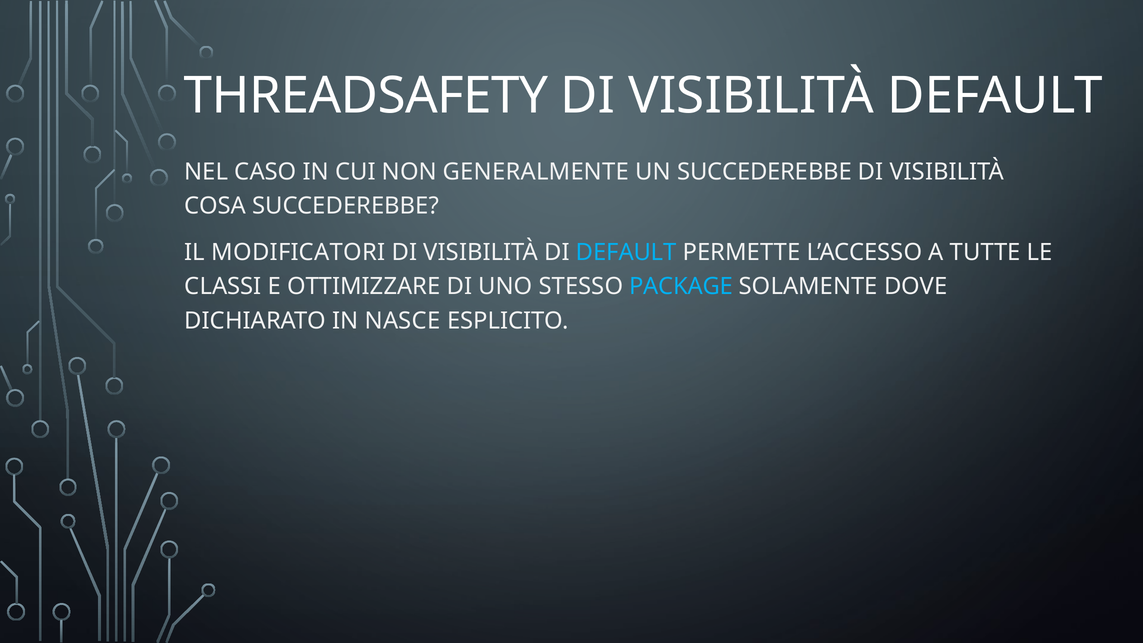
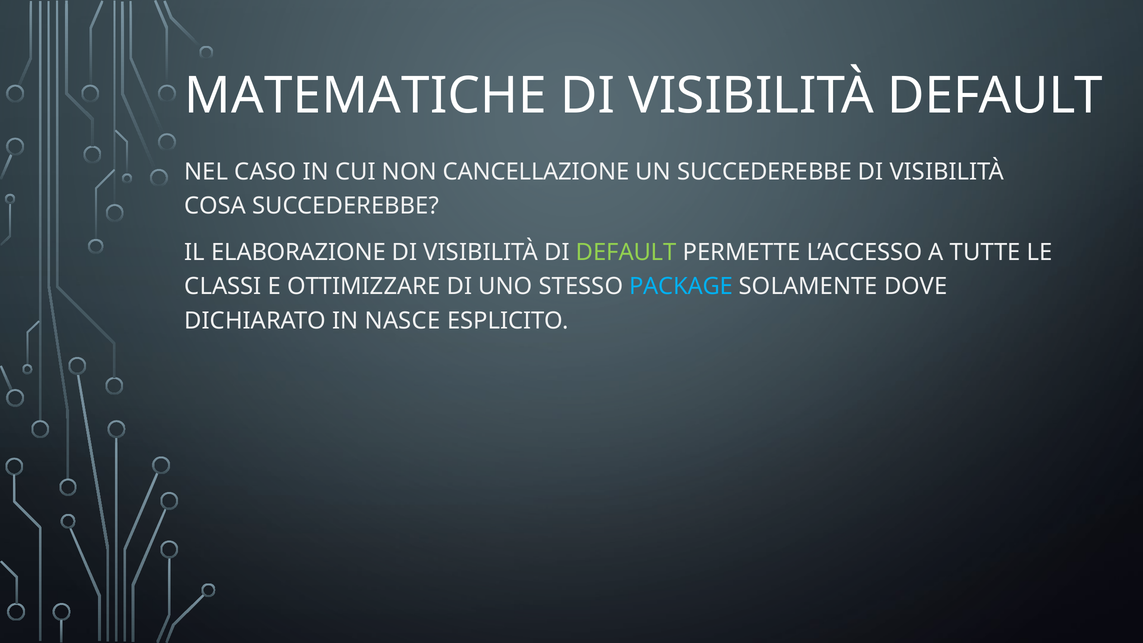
THREADSAFETY: THREADSAFETY -> MATEMATICHE
GENERALMENTE: GENERALMENTE -> CANCELLAZIONE
MODIFICATORI: MODIFICATORI -> ELABORAZIONE
DEFAULT at (626, 252) colour: light blue -> light green
